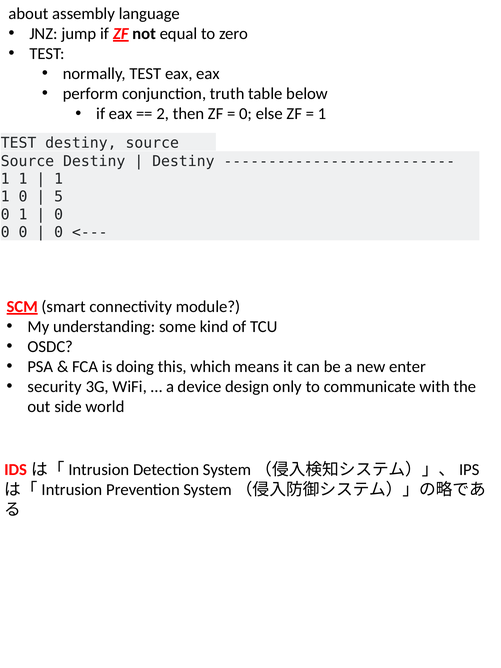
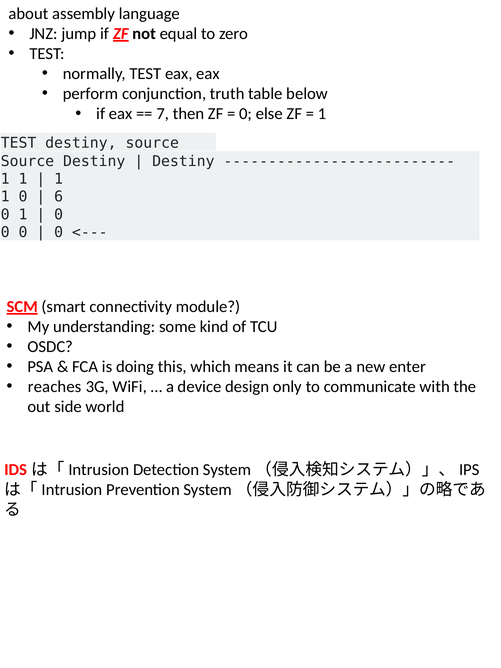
2: 2 -> 7
5: 5 -> 6
security: security -> reaches
